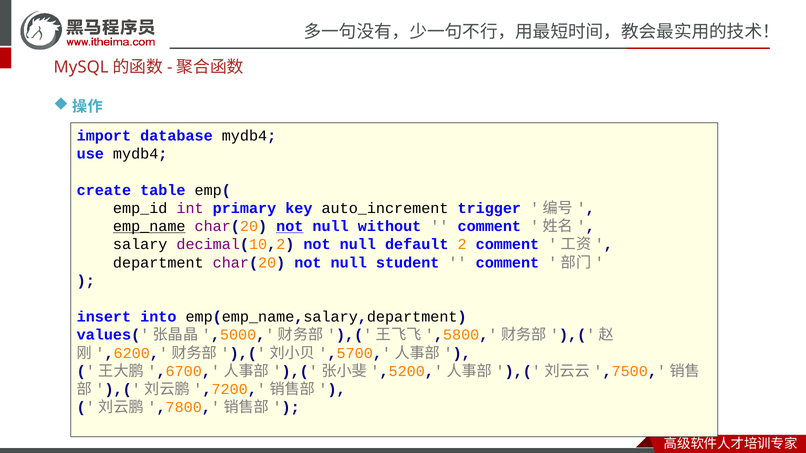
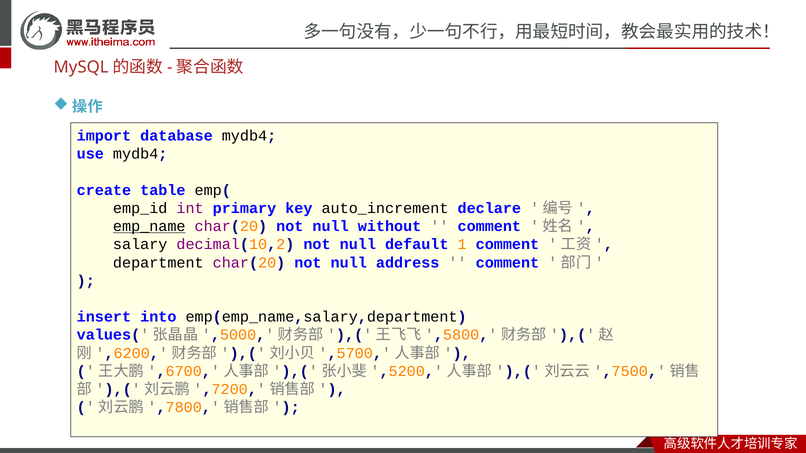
trigger: trigger -> declare
not at (290, 226) underline: present -> none
2: 2 -> 1
student: student -> address
